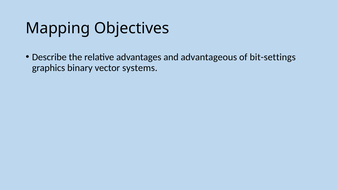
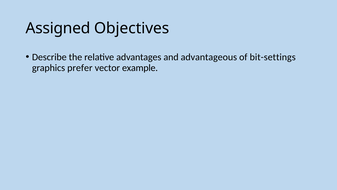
Mapping: Mapping -> Assigned
binary: binary -> prefer
systems: systems -> example
